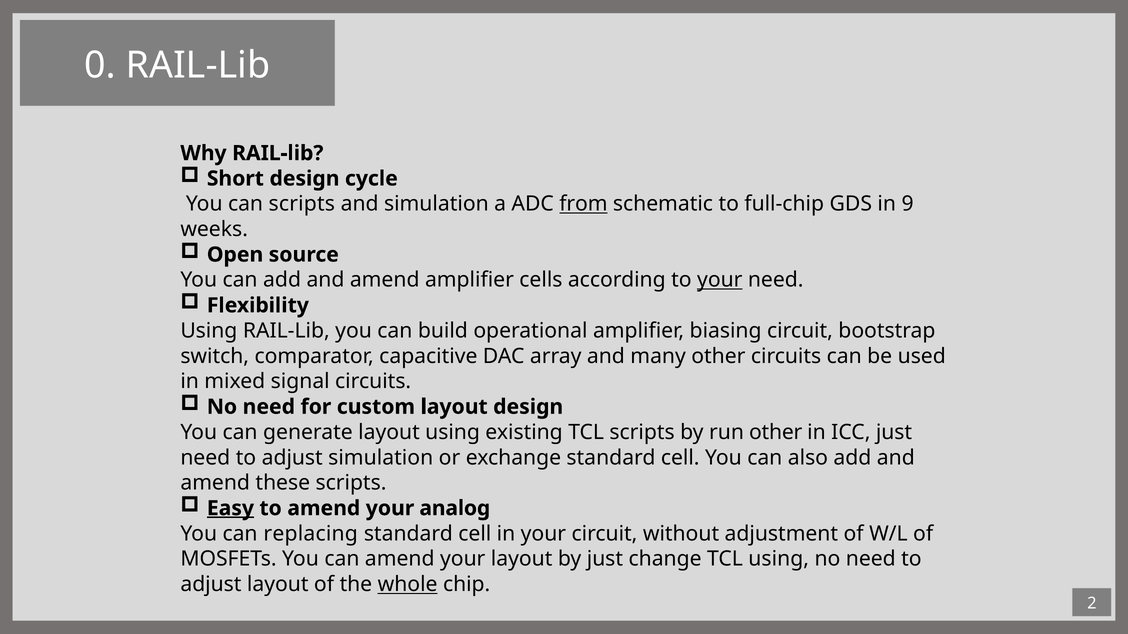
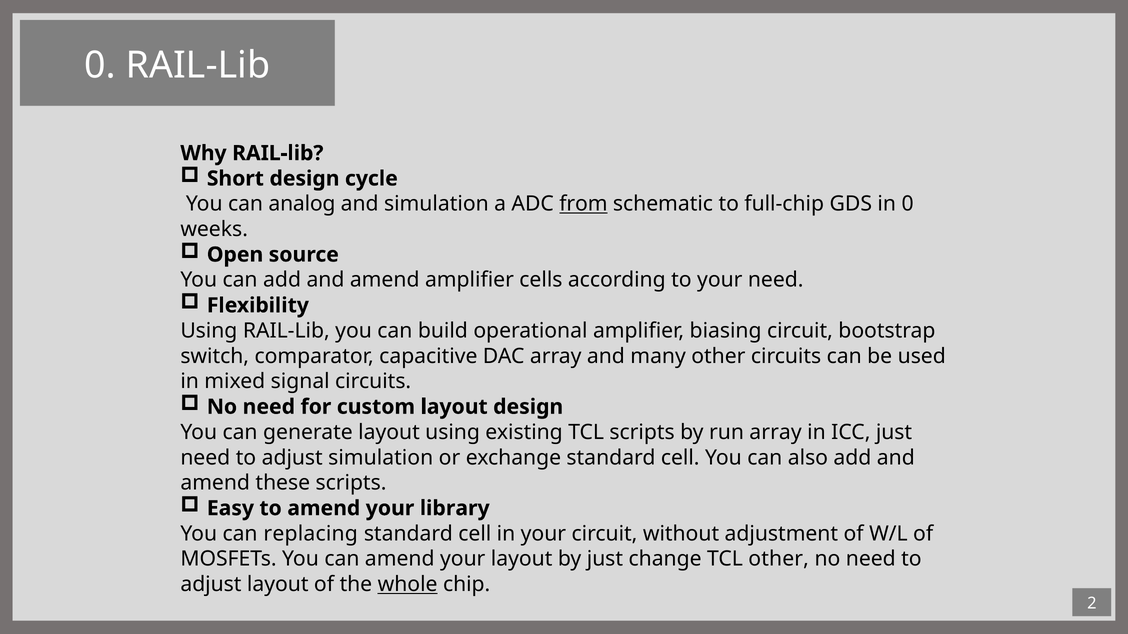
can scripts: scripts -> analog
in 9: 9 -> 0
your at (720, 280) underline: present -> none
run other: other -> array
Easy underline: present -> none
analog: analog -> library
TCL using: using -> other
